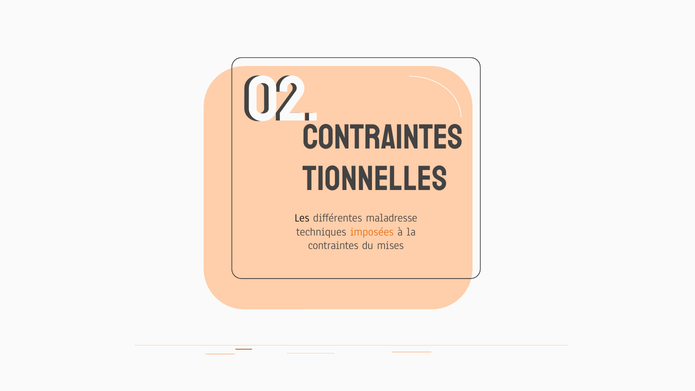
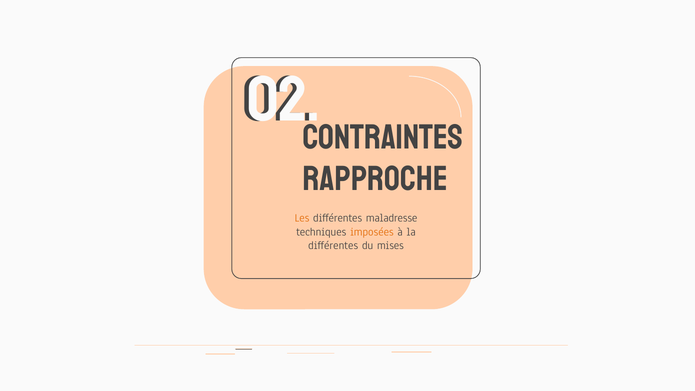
TIONNELLES: TIONNELLES -> RAPPROCHE
Les colour: black -> orange
contraintes at (333, 246): contraintes -> différentes
